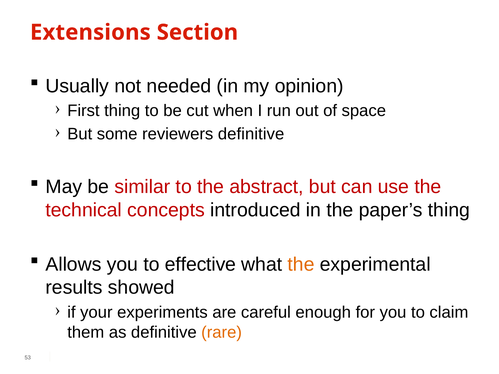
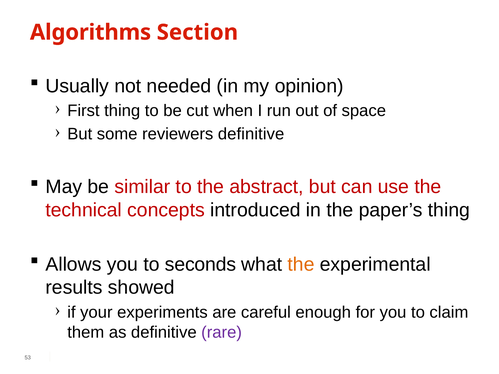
Extensions: Extensions -> Algorithms
effective: effective -> seconds
rare colour: orange -> purple
